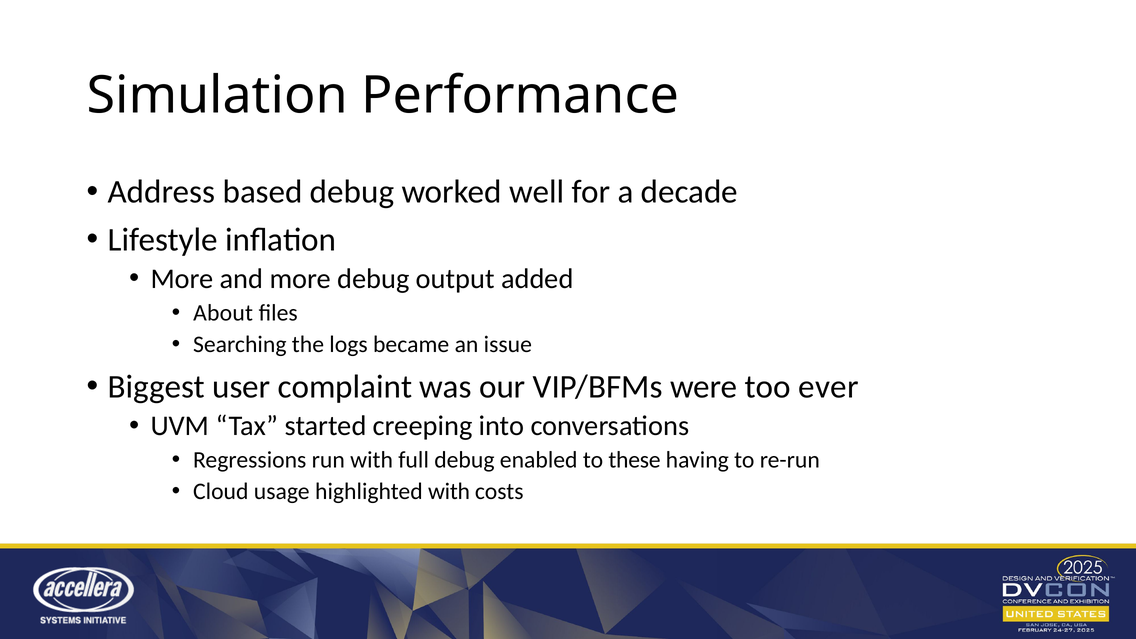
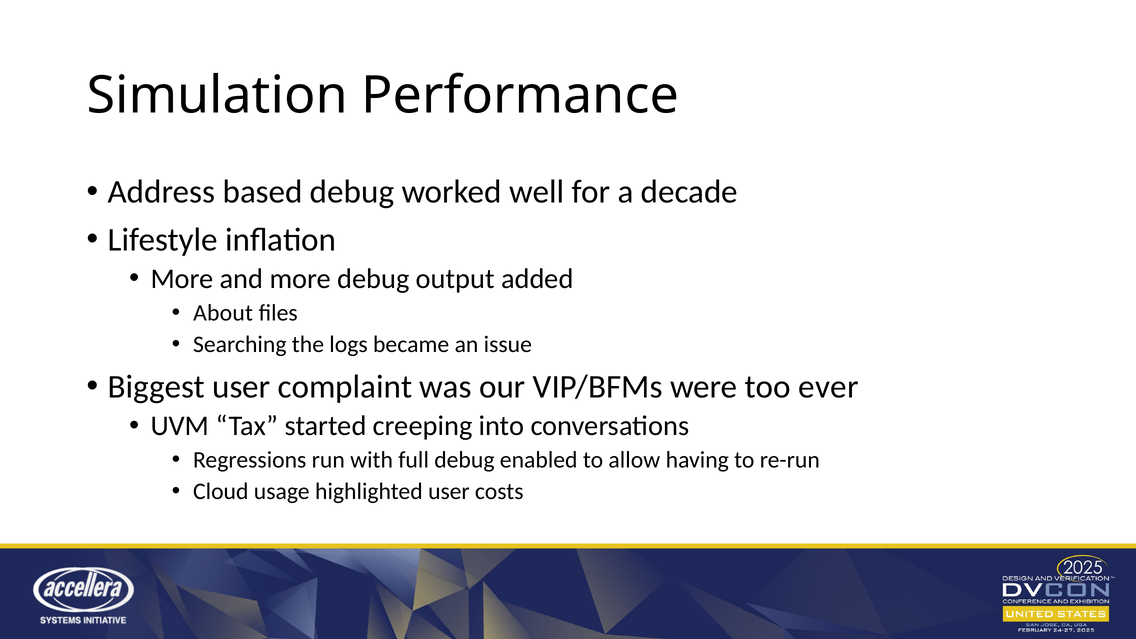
these: these -> allow
highlighted with: with -> user
